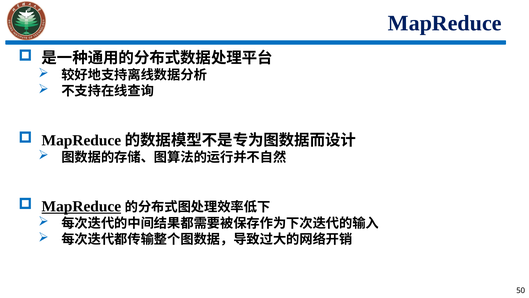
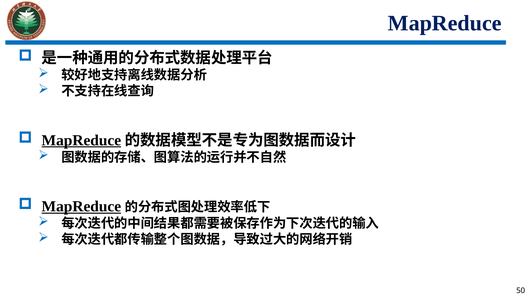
MapReduce at (81, 140) underline: none -> present
